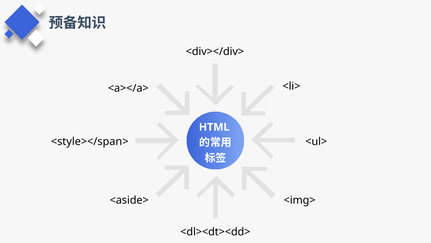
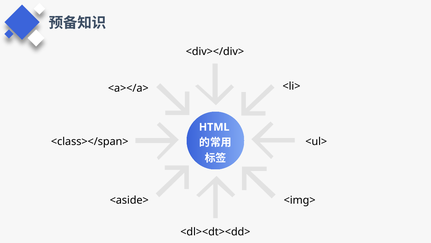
<style></span>: <style></span> -> <class></span>
